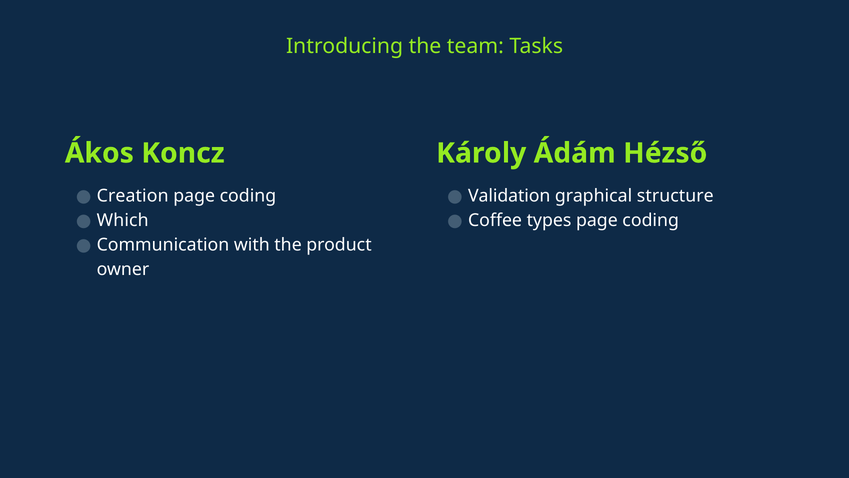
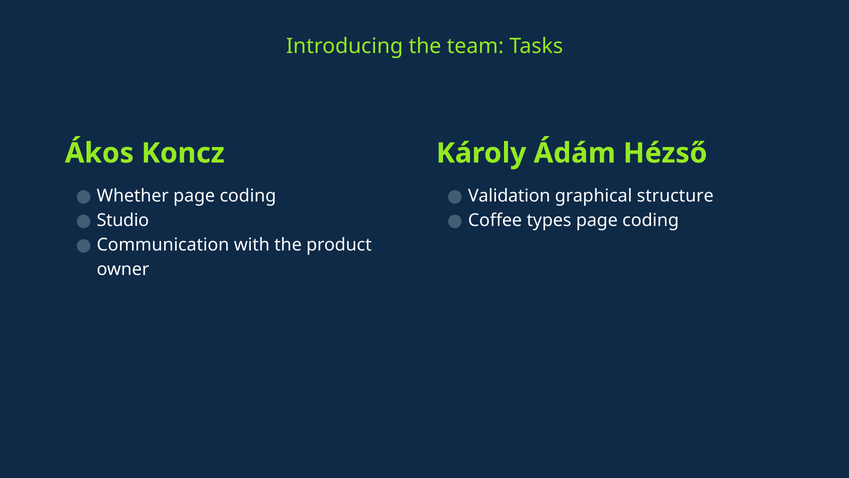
Creation: Creation -> Whether
Which: Which -> Studio
